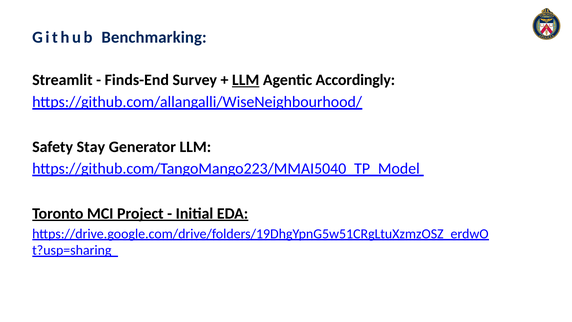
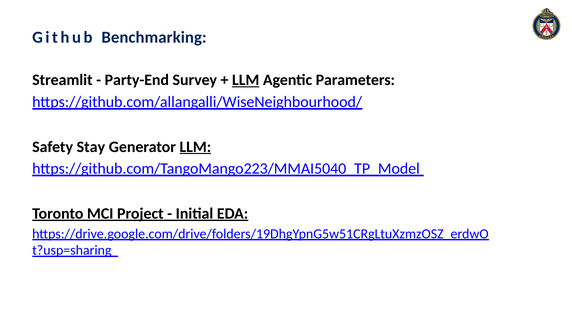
Finds-End: Finds-End -> Party-End
Accordingly: Accordingly -> Parameters
LLM at (195, 147) underline: none -> present
